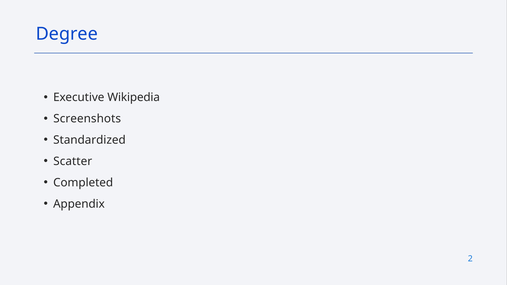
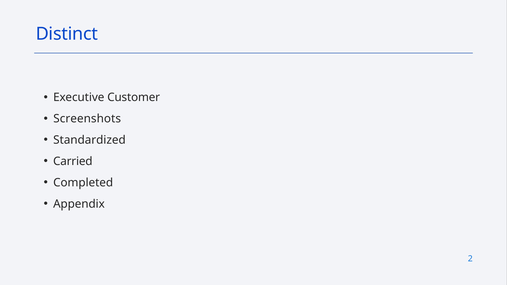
Degree: Degree -> Distinct
Wikipedia: Wikipedia -> Customer
Scatter: Scatter -> Carried
